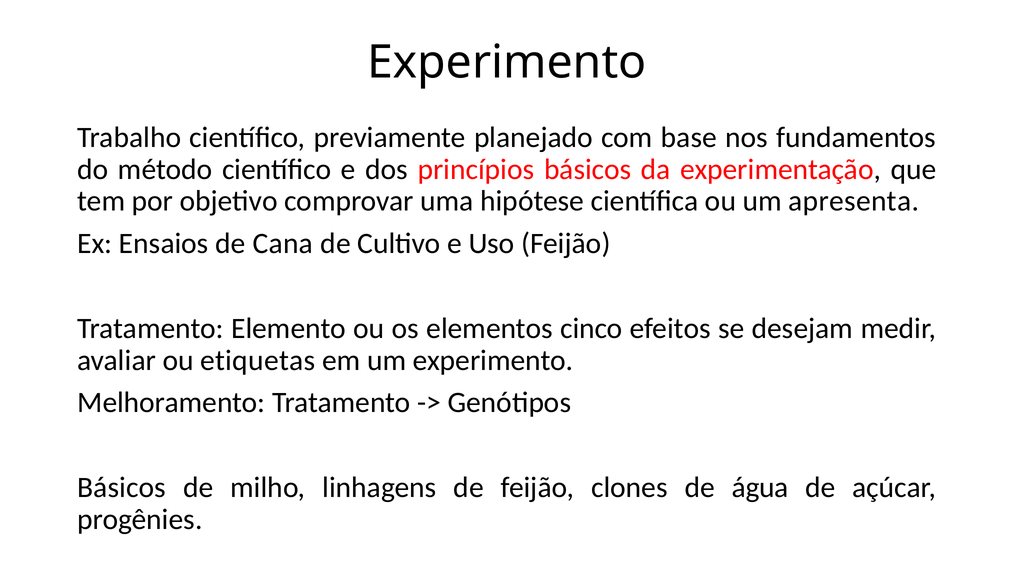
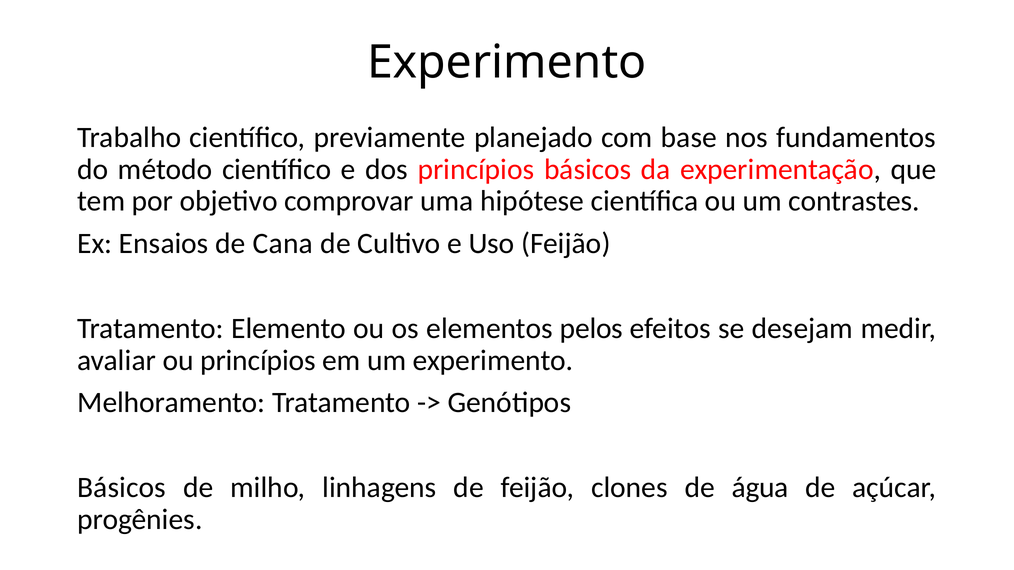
apresenta: apresenta -> contrastes
cinco: cinco -> pelos
ou etiquetas: etiquetas -> princípios
